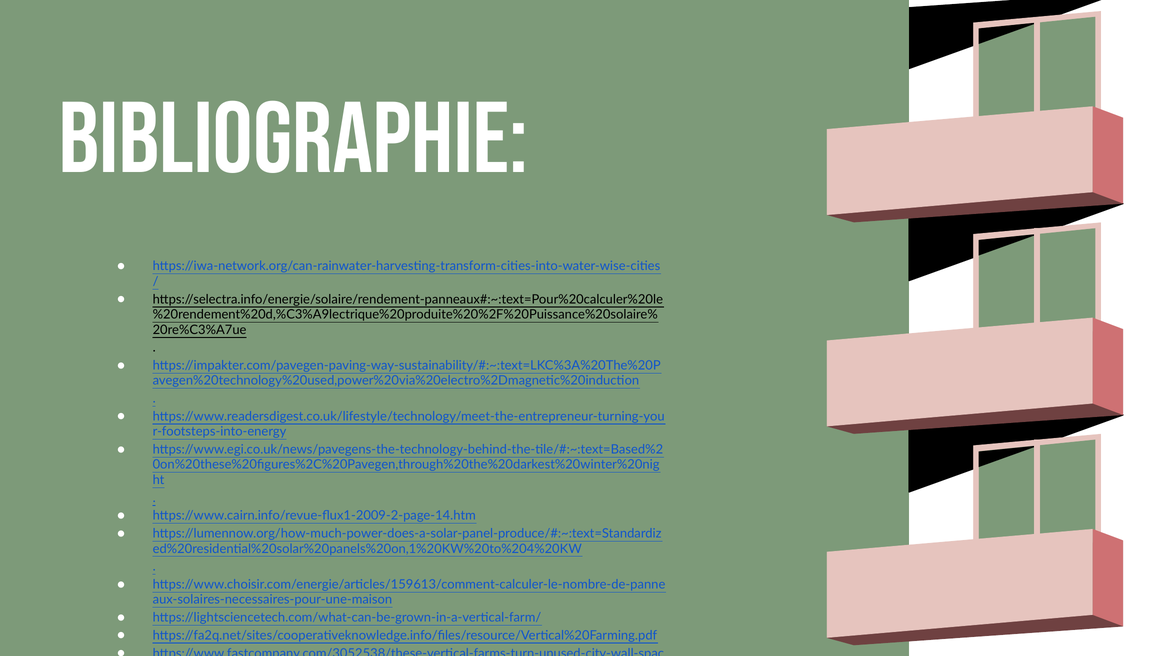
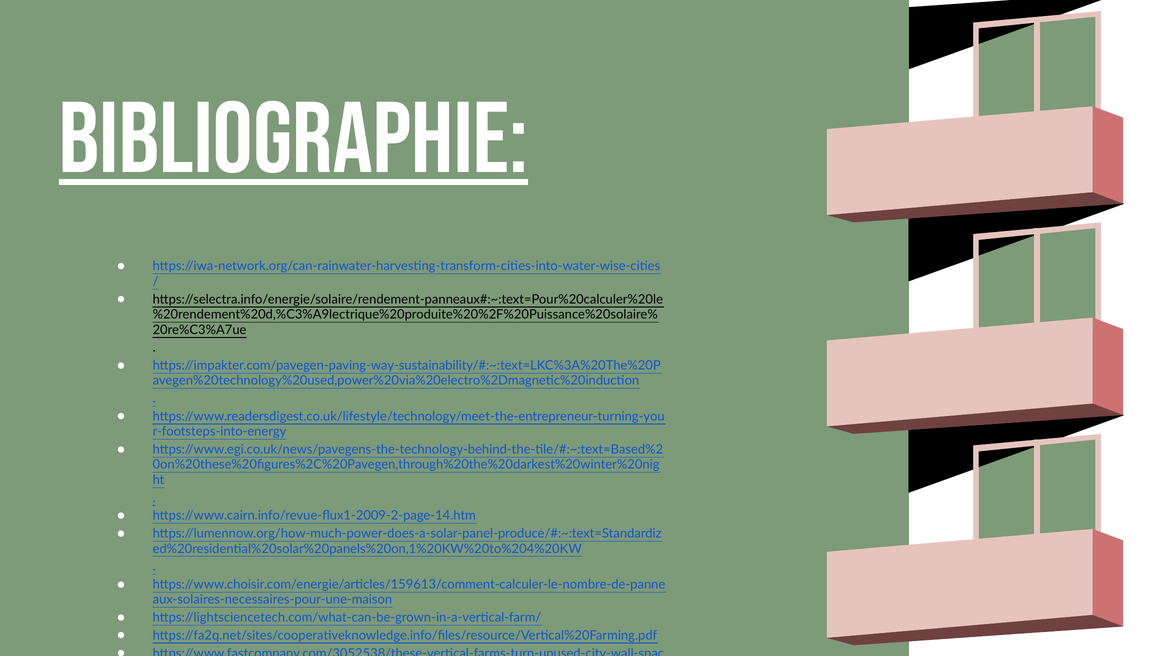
Bibliographie underline: none -> present
